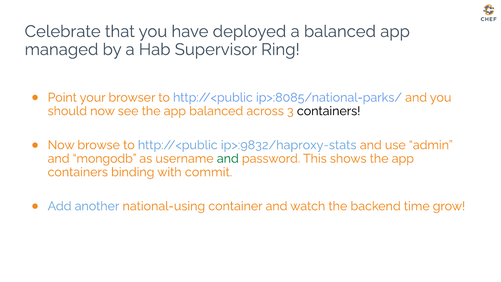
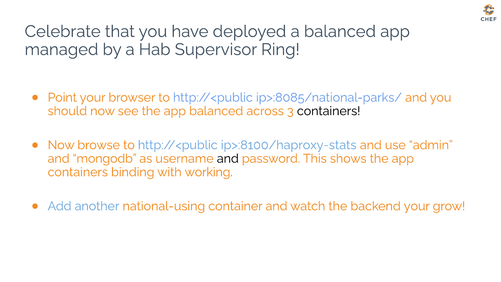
ip>:9832/haproxy-stats: ip>:9832/haproxy-stats -> ip>:8100/haproxy-stats
and at (228, 158) colour: green -> black
commit: commit -> working
backend time: time -> your
